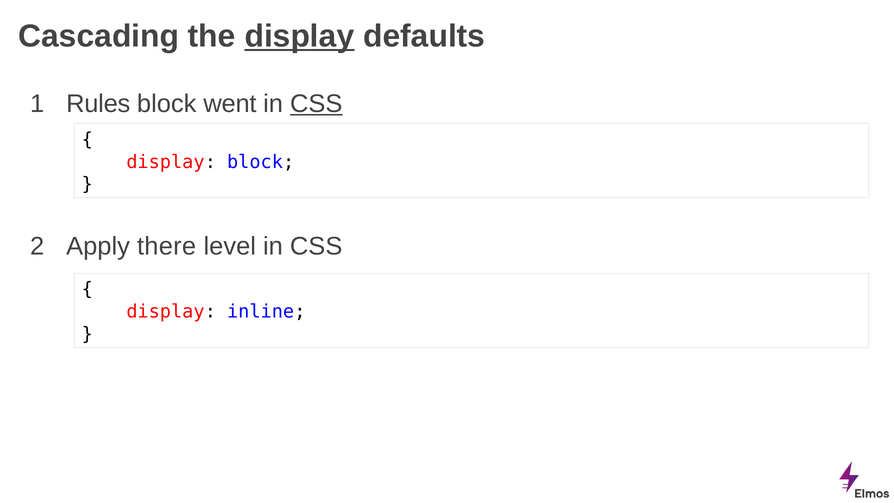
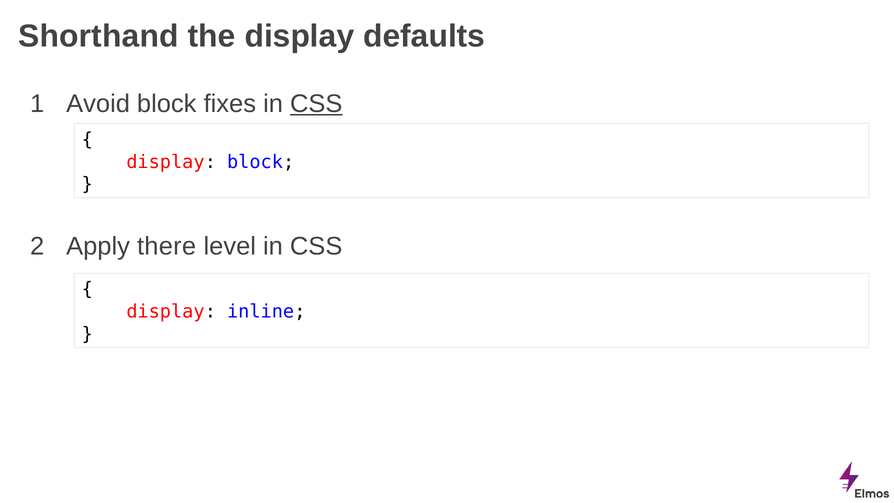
Cascading: Cascading -> Shorthand
display at (299, 36) underline: present -> none
Rules: Rules -> Avoid
went: went -> fixes
